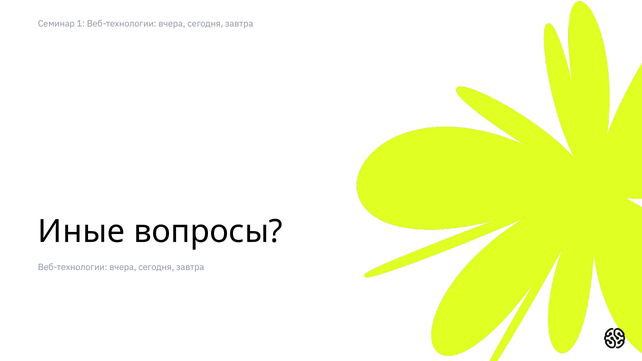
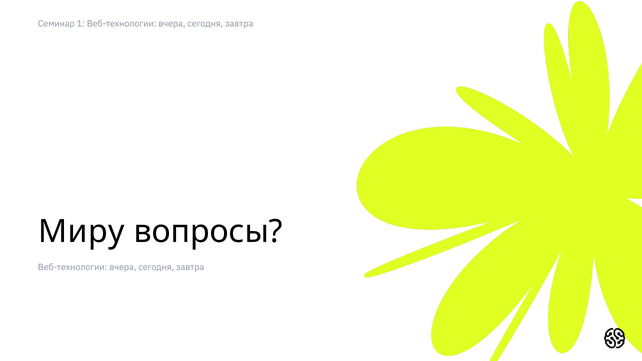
Иные: Иные -> Миру
